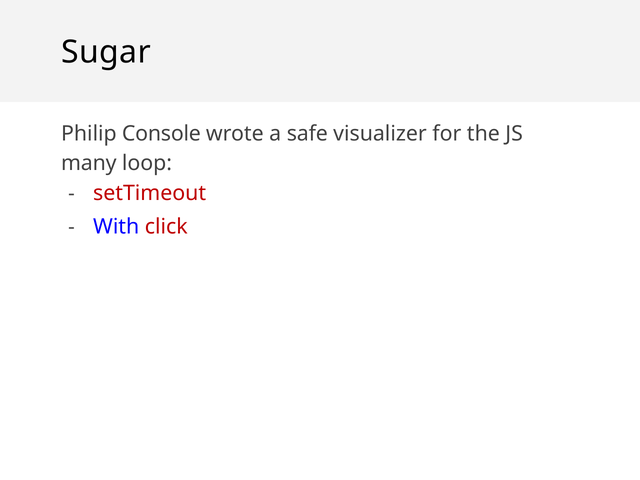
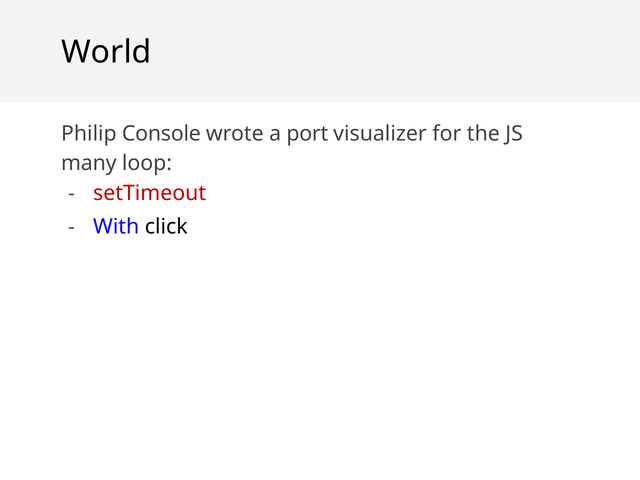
Sugar: Sugar -> World
safe: safe -> port
click colour: red -> black
